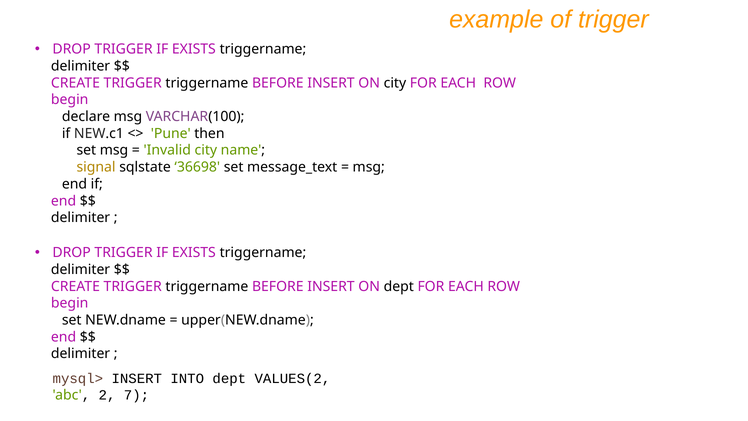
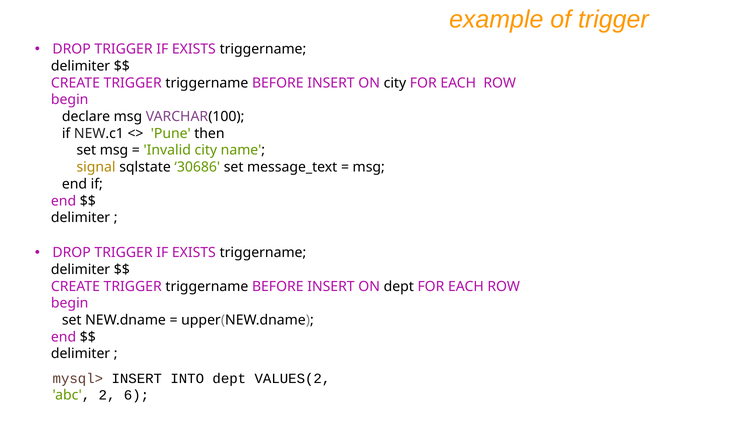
36698: 36698 -> 30686
7: 7 -> 6
